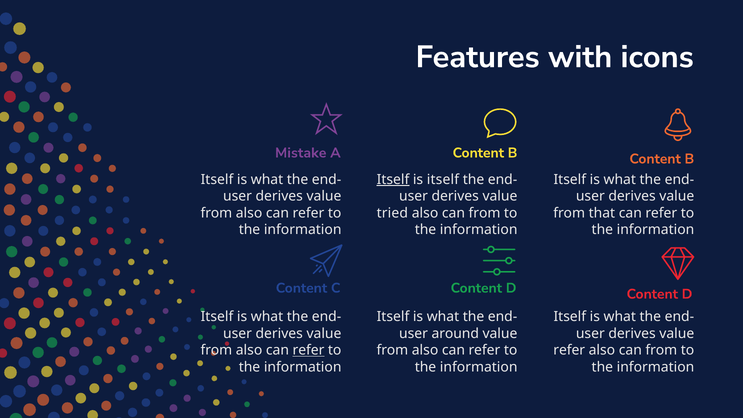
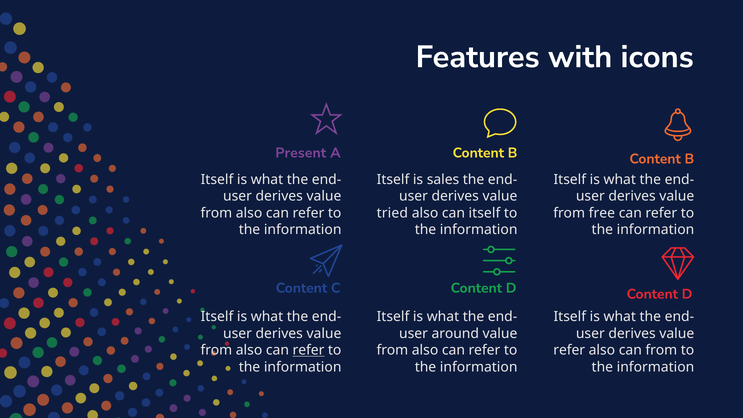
Mistake: Mistake -> Present
Itself at (393, 180) underline: present -> none
is itself: itself -> sales
from at (484, 213): from -> itself
that: that -> free
